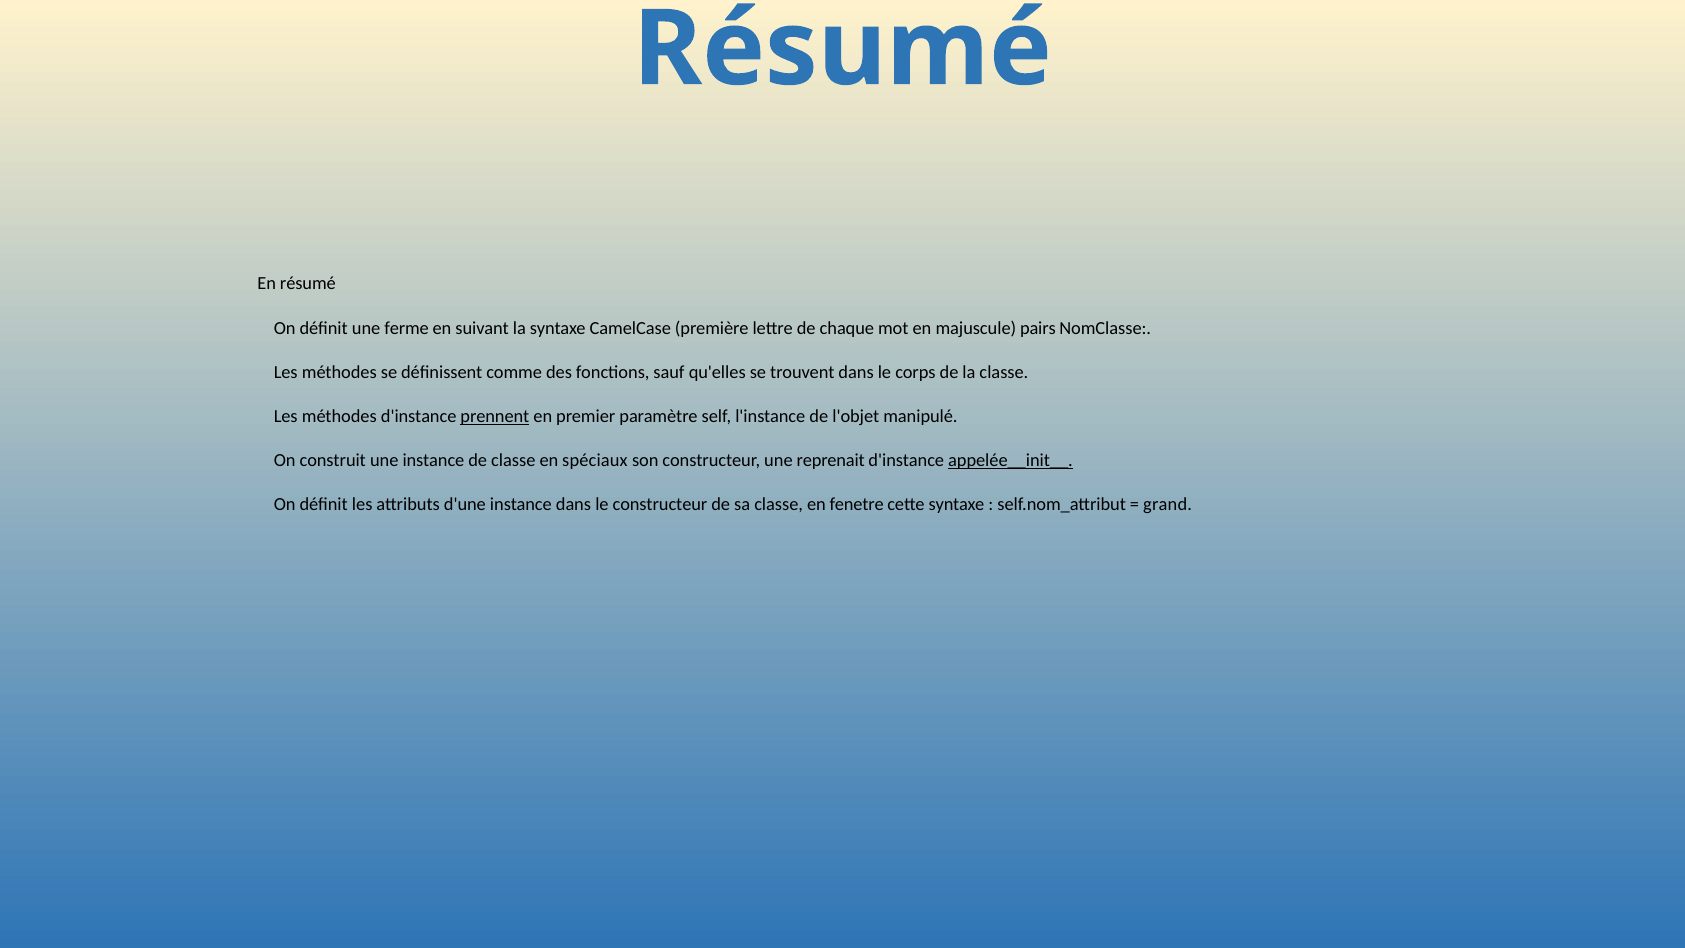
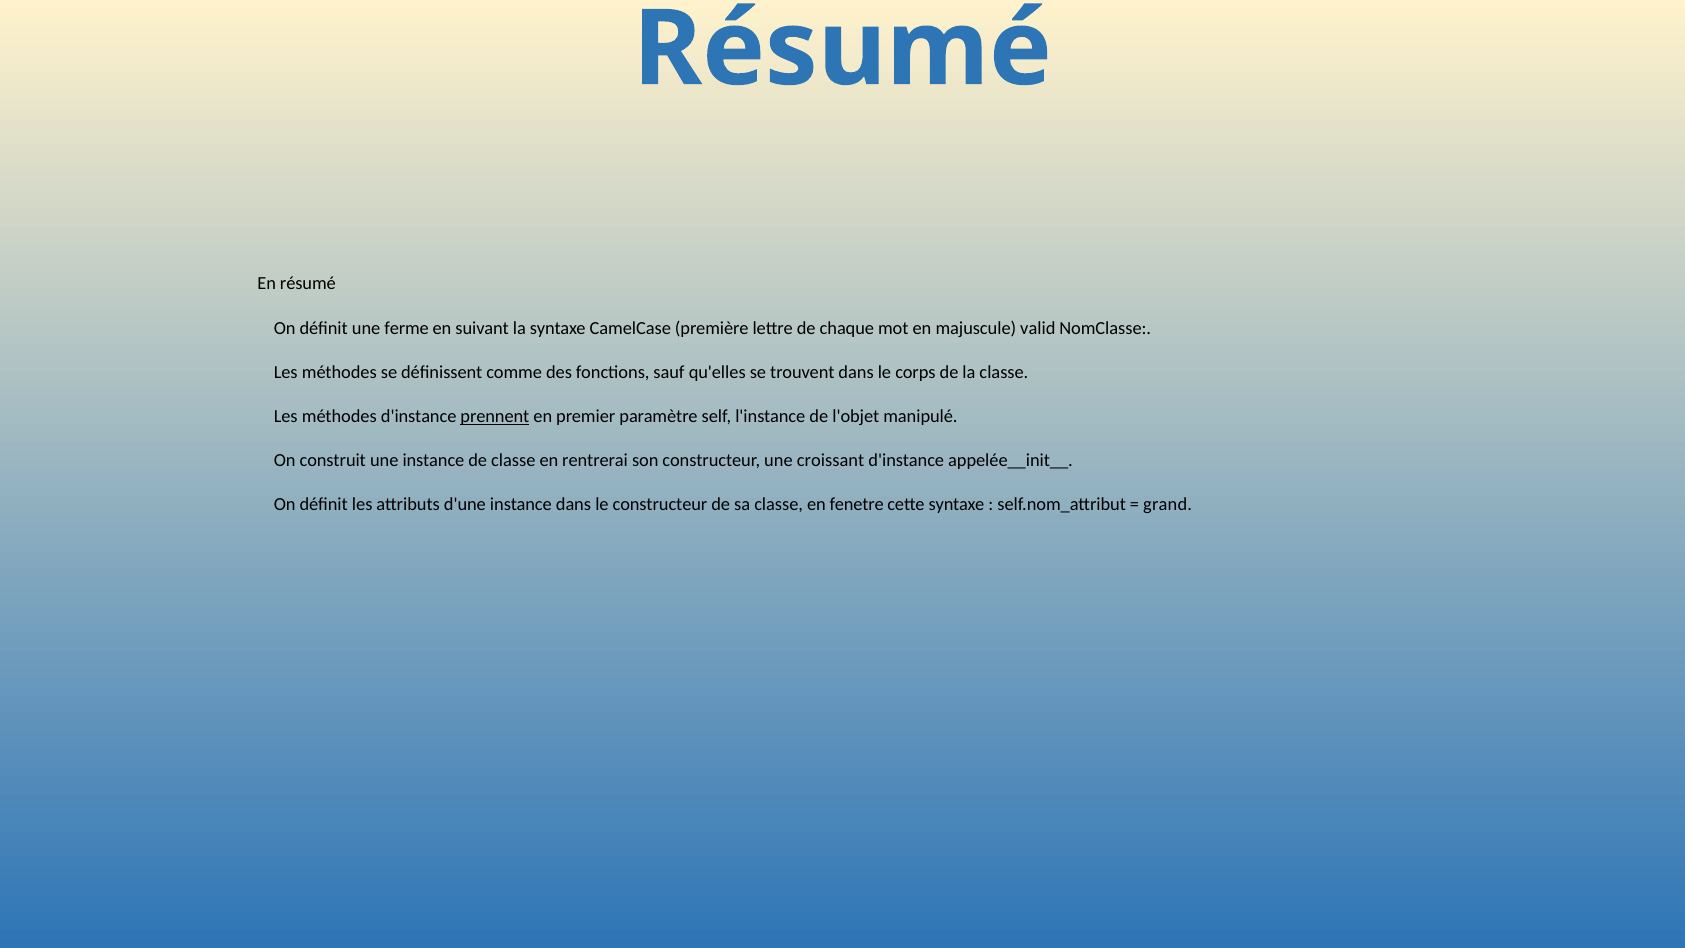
pairs: pairs -> valid
spéciaux: spéciaux -> rentrerai
reprenait: reprenait -> croissant
appelée__init__ underline: present -> none
